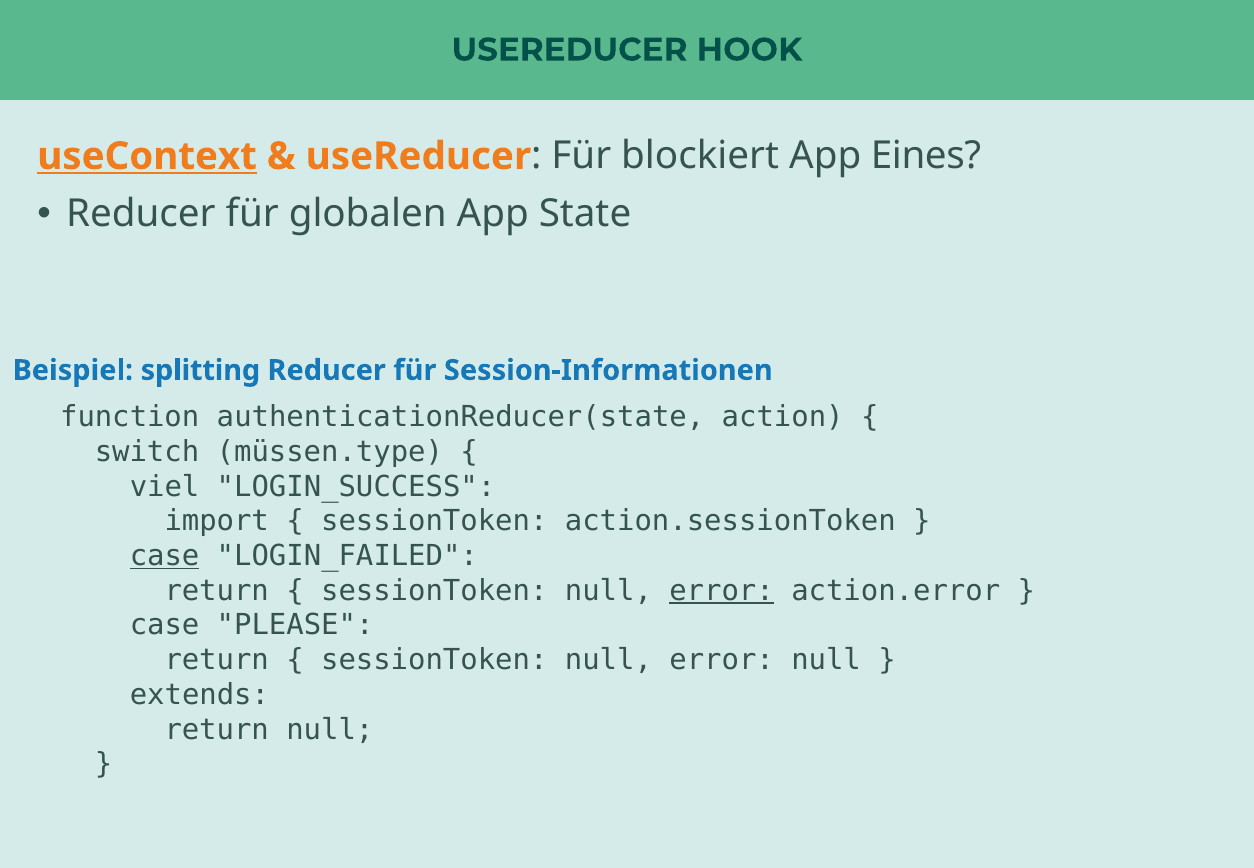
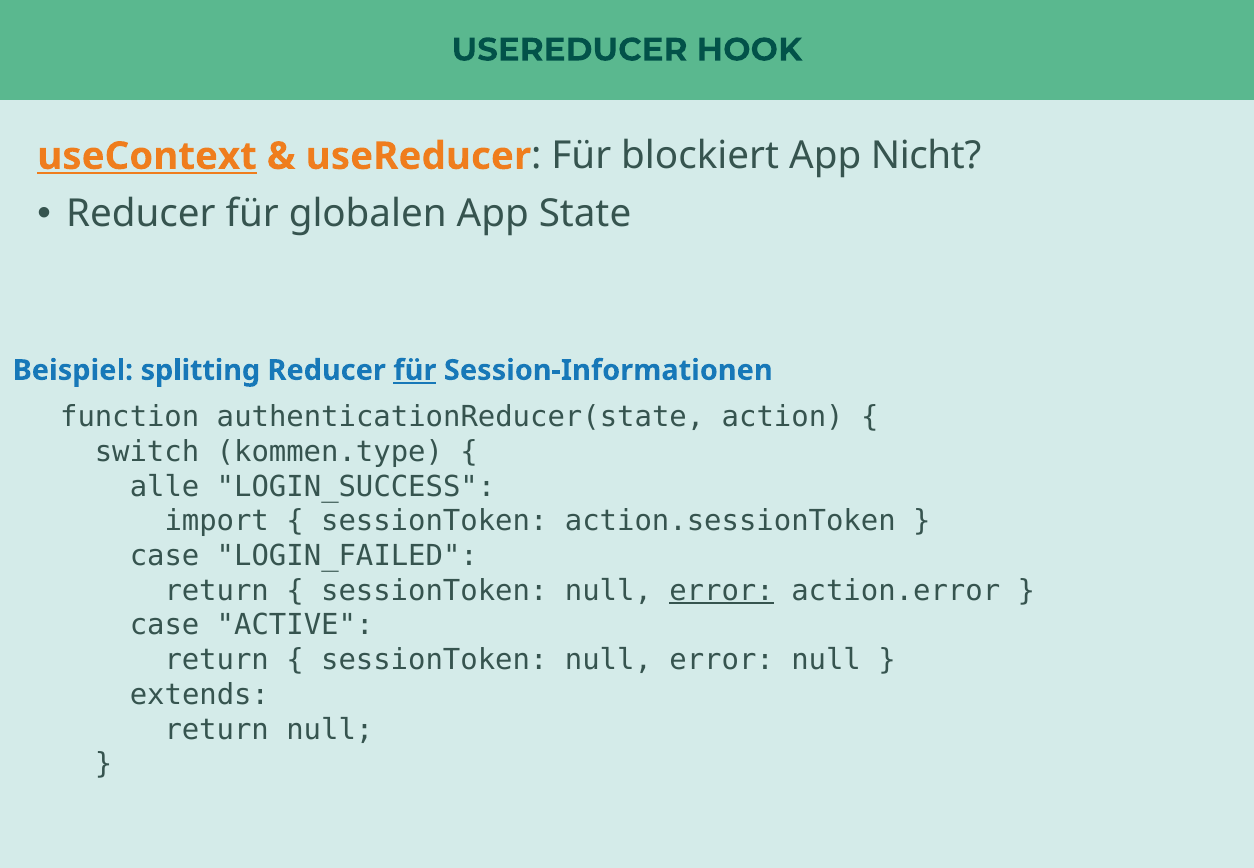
Eines: Eines -> Nicht
für at (415, 370) underline: none -> present
müssen.type: müssen.type -> kommen.type
viel: viel -> alle
case at (165, 556) underline: present -> none
PLEASE: PLEASE -> ACTIVE
